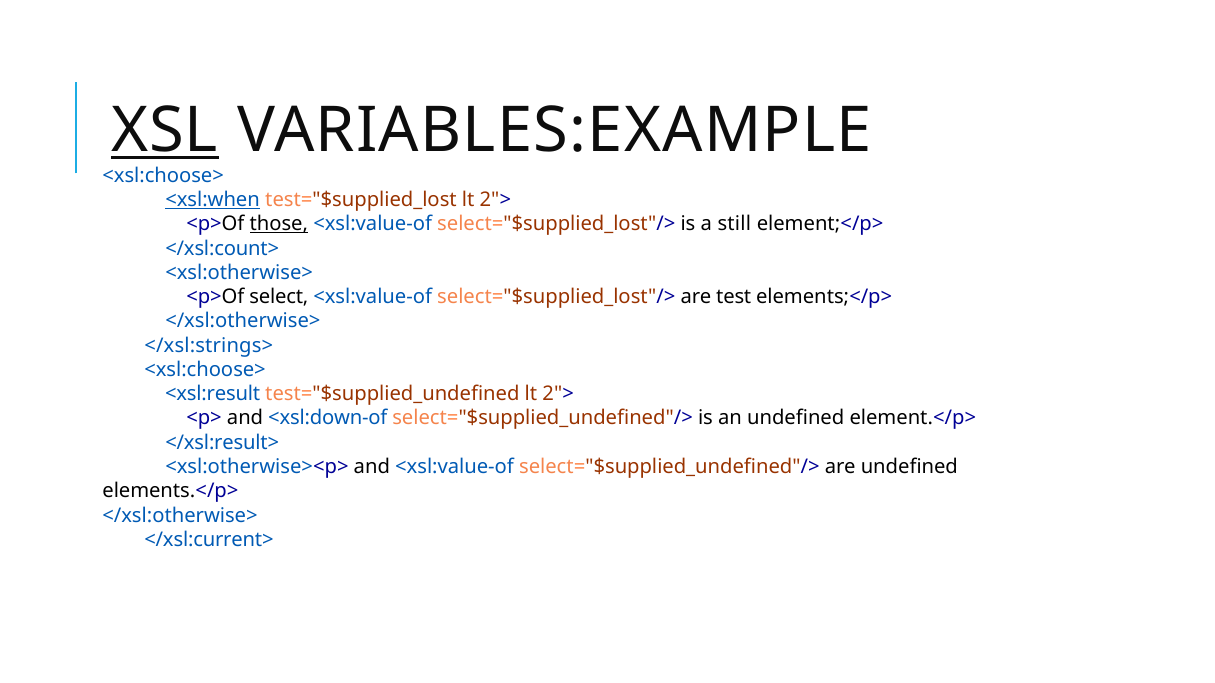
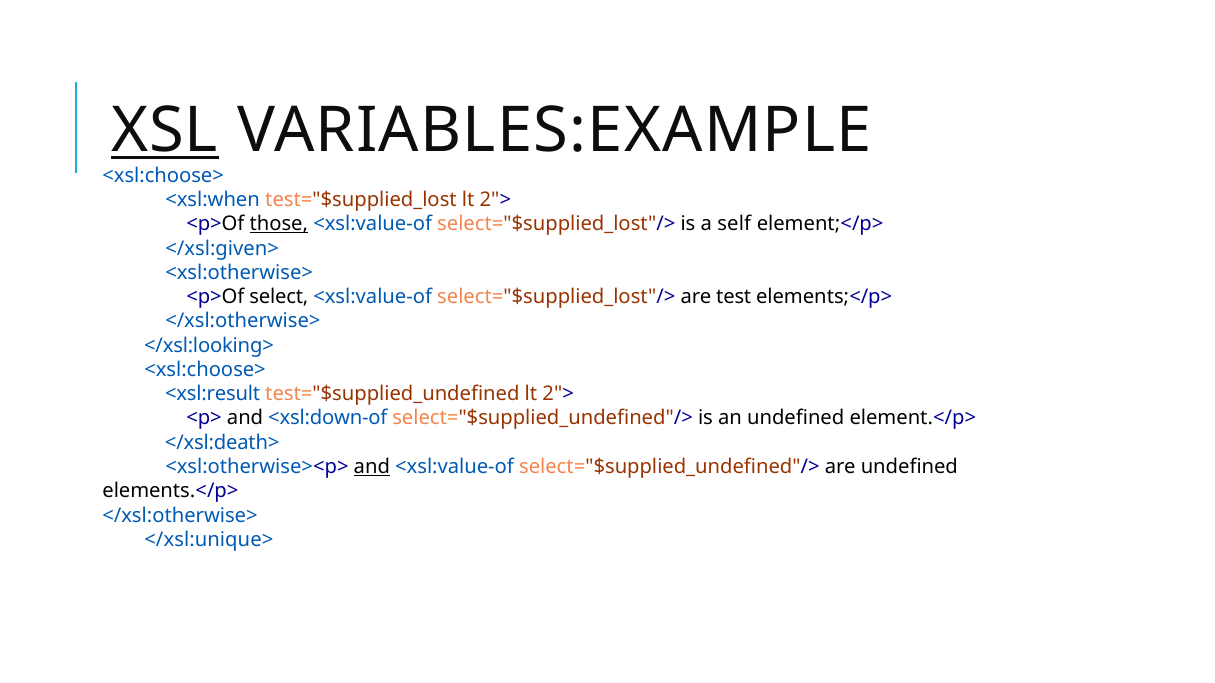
<xsl:when underline: present -> none
still: still -> self
</xsl:count>: </xsl:count> -> </xsl:given>
</xsl:strings>: </xsl:strings> -> </xsl:looking>
</xsl:result>: </xsl:result> -> </xsl:death>
and at (372, 467) underline: none -> present
</xsl:current>: </xsl:current> -> </xsl:unique>
